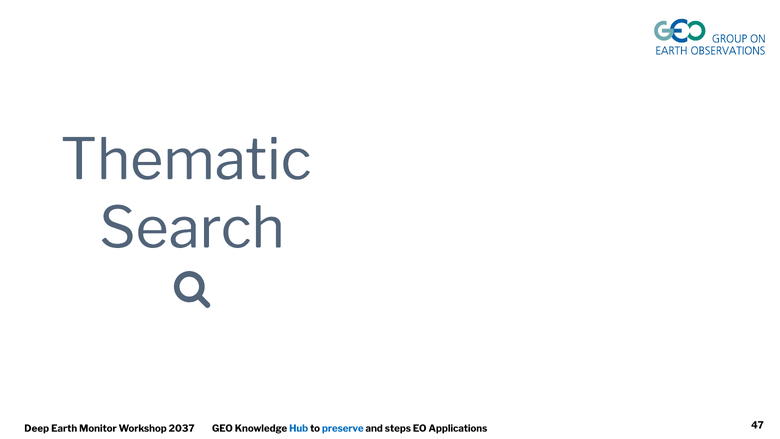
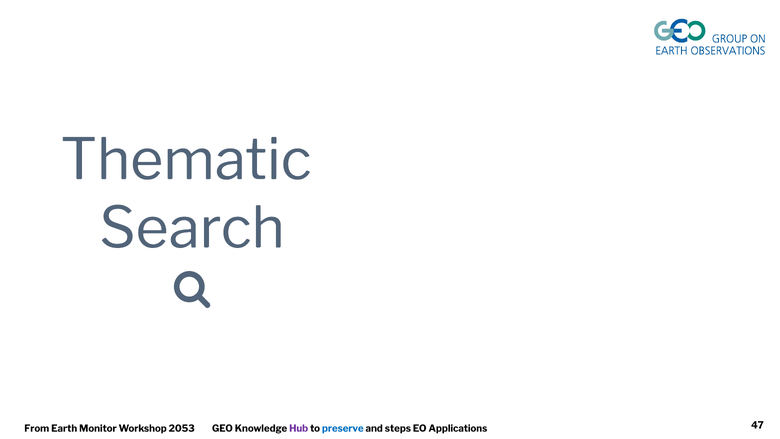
Deep: Deep -> From
2037: 2037 -> 2053
Hub colour: blue -> purple
